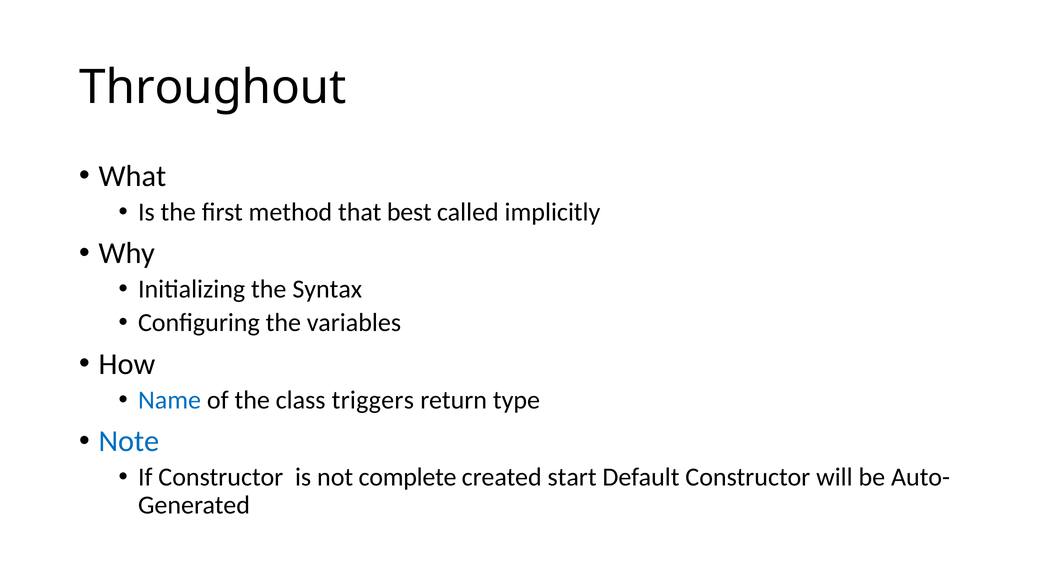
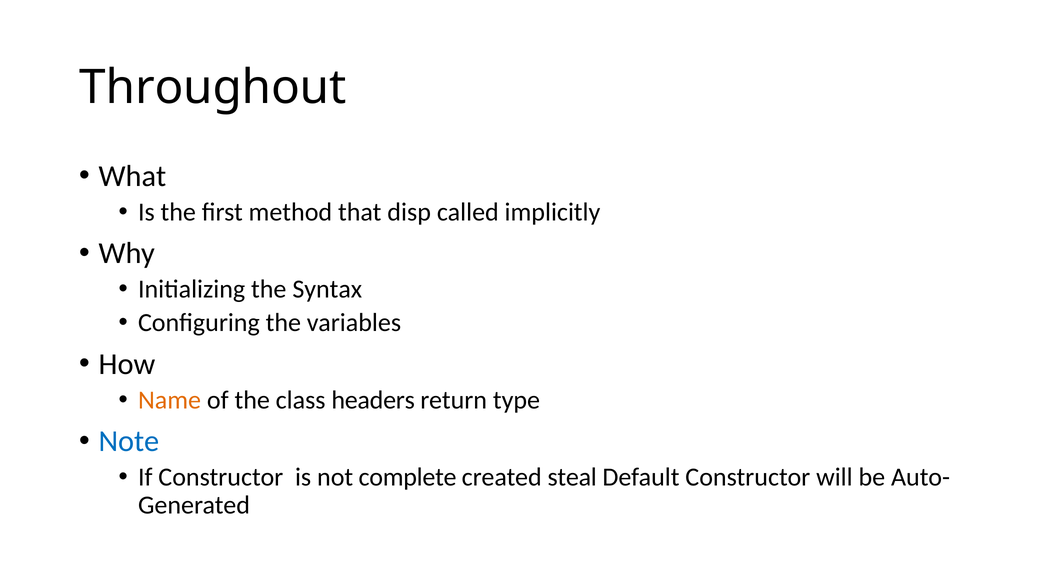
best: best -> disp
Name colour: blue -> orange
triggers: triggers -> headers
start: start -> steal
